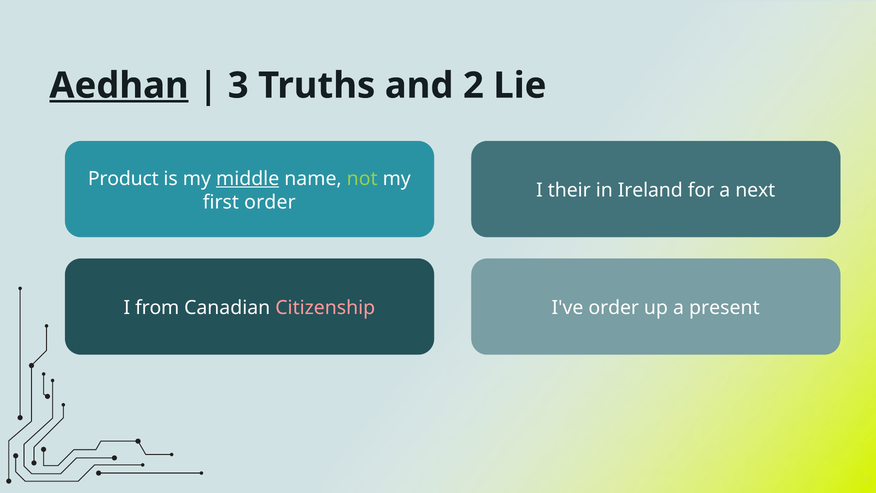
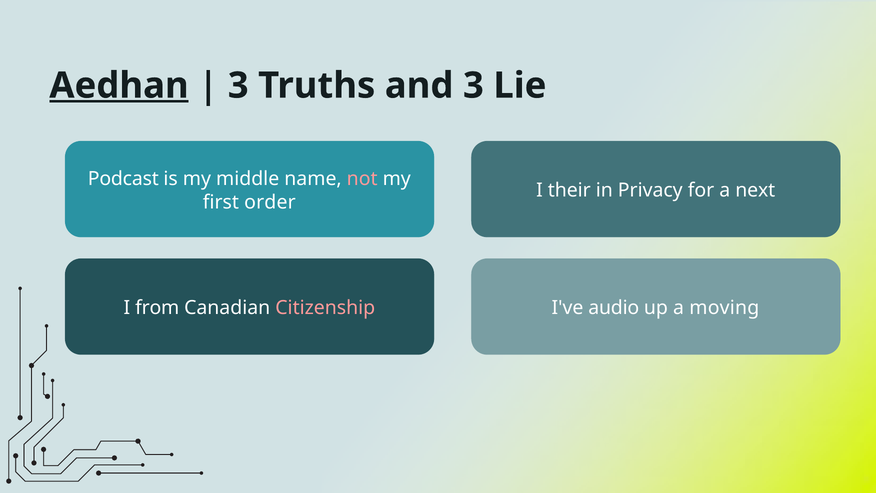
and 2: 2 -> 3
Product: Product -> Podcast
middle underline: present -> none
not colour: light green -> pink
Ireland: Ireland -> Privacy
I've order: order -> audio
present: present -> moving
